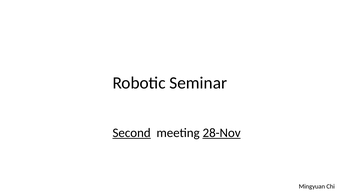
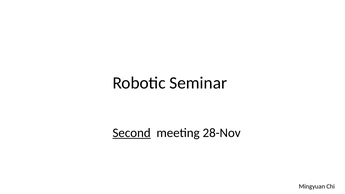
28-Nov underline: present -> none
